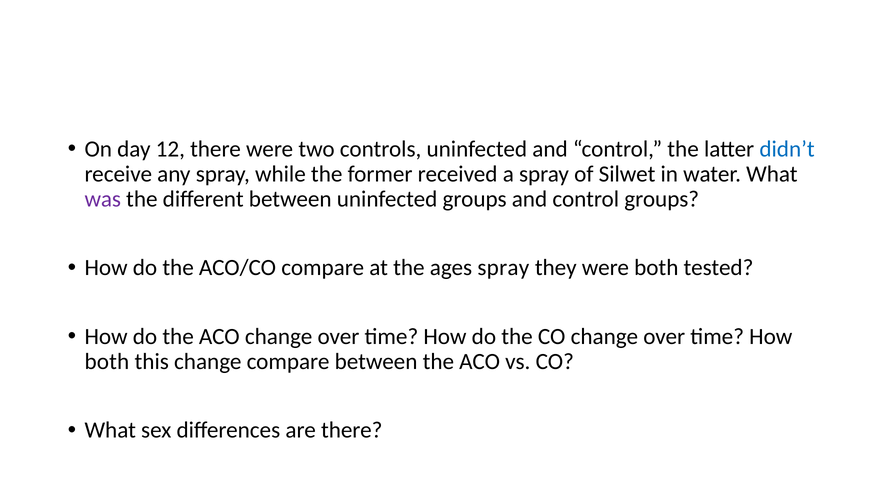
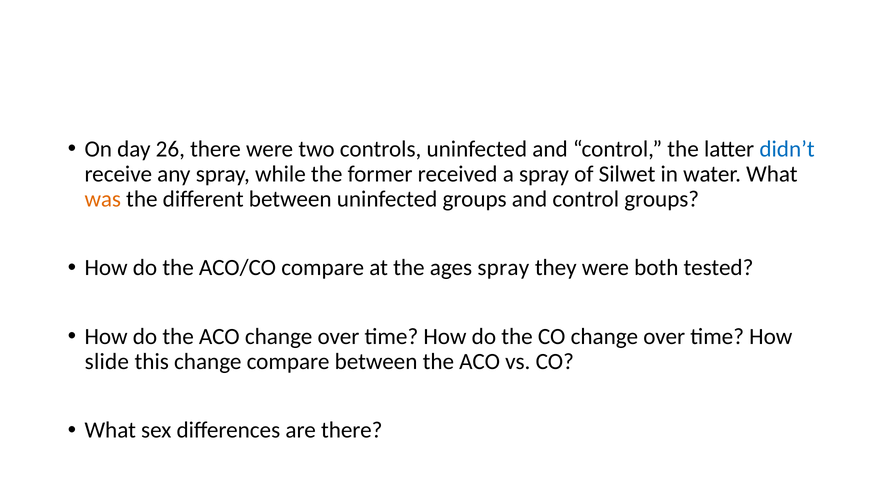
12: 12 -> 26
was colour: purple -> orange
both at (107, 361): both -> slide
